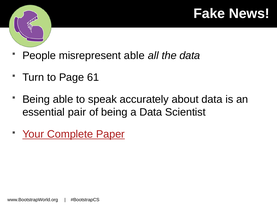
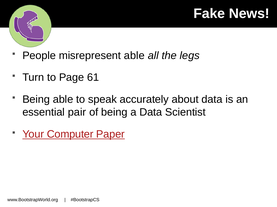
the data: data -> legs
Complete: Complete -> Computer
